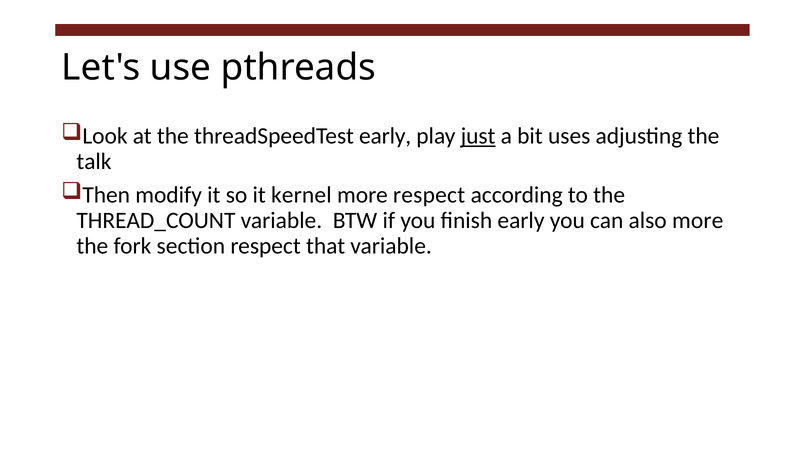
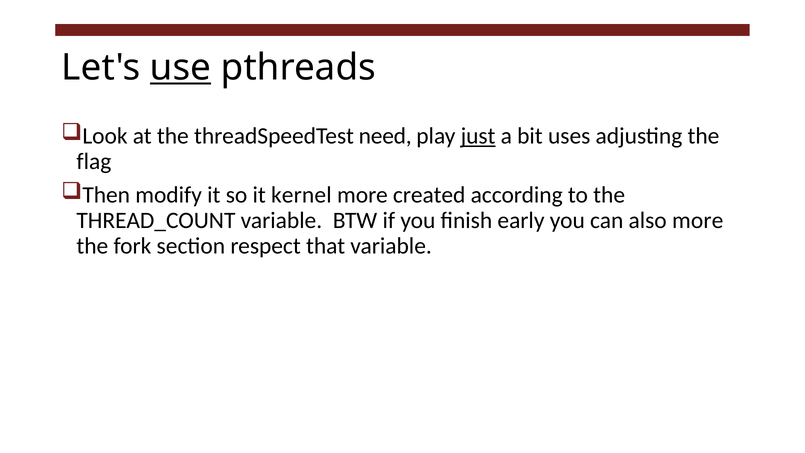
use underline: none -> present
threadSpeedTest early: early -> need
talk: talk -> flag
more respect: respect -> created
